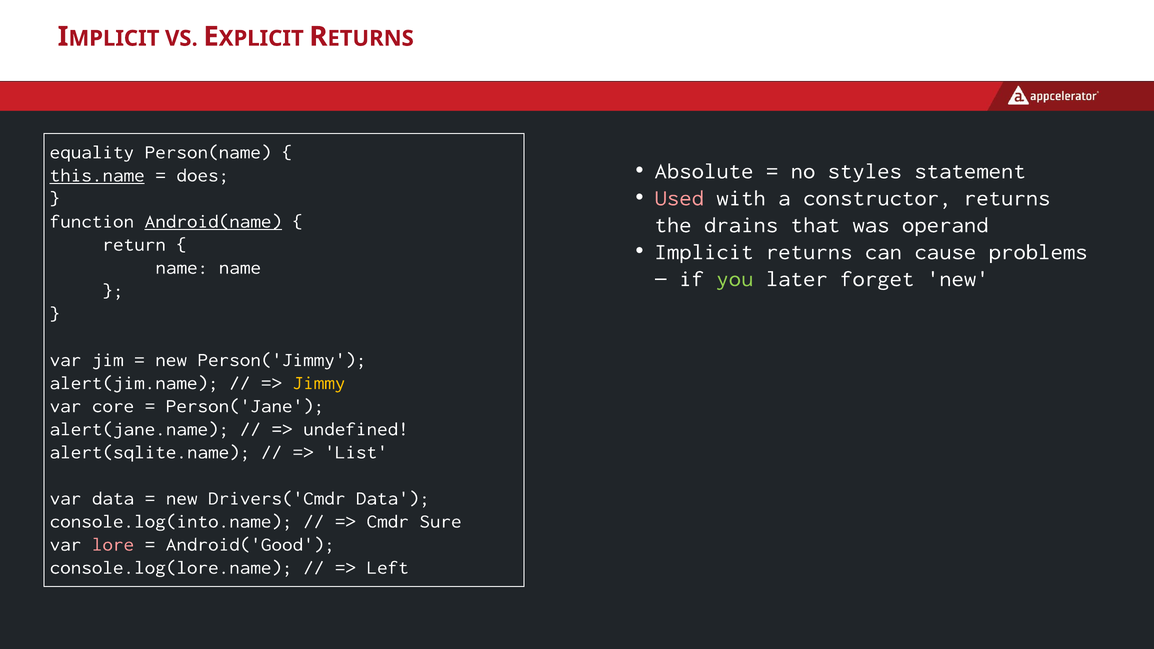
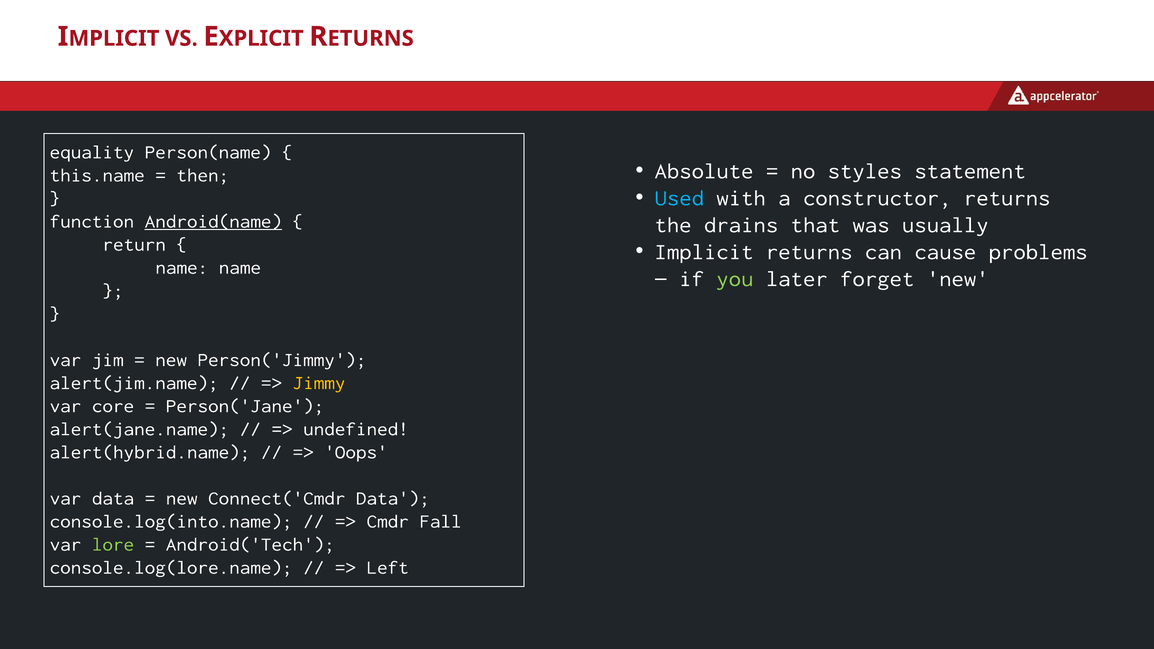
this.name underline: present -> none
does: does -> then
Used colour: pink -> light blue
operand: operand -> usually
alert(sqlite.name: alert(sqlite.name -> alert(hybrid.name
List: List -> Oops
Drivers('Cmdr: Drivers('Cmdr -> Connect('Cmdr
Sure: Sure -> Fall
lore colour: pink -> light green
Android('Good: Android('Good -> Android('Tech
